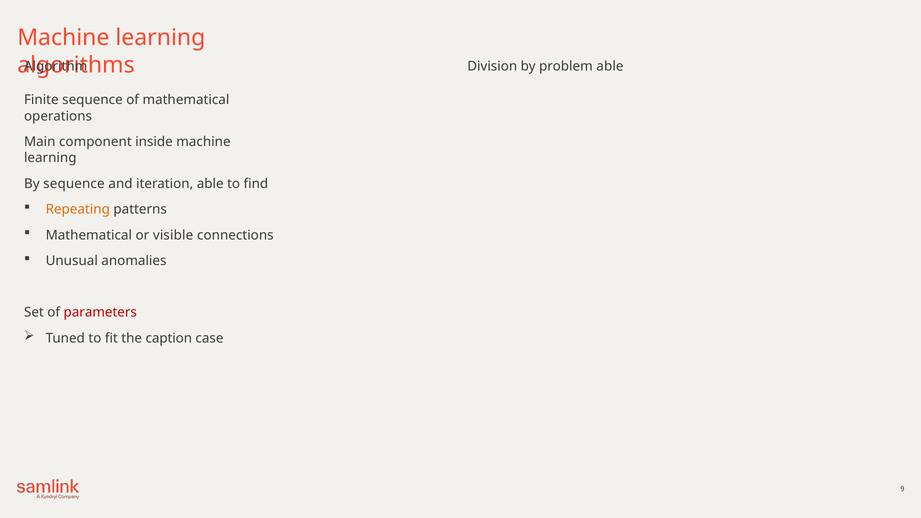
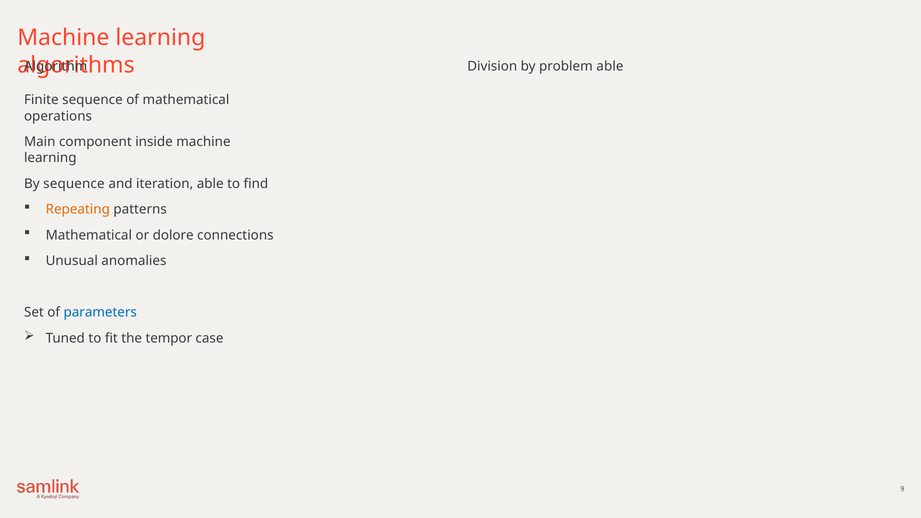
visible: visible -> dolore
parameters colour: red -> blue
caption: caption -> tempor
